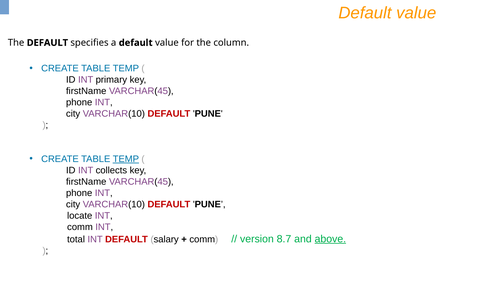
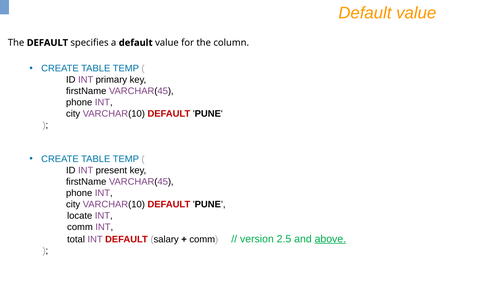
TEMP at (126, 159) underline: present -> none
collects: collects -> present
8.7: 8.7 -> 2.5
